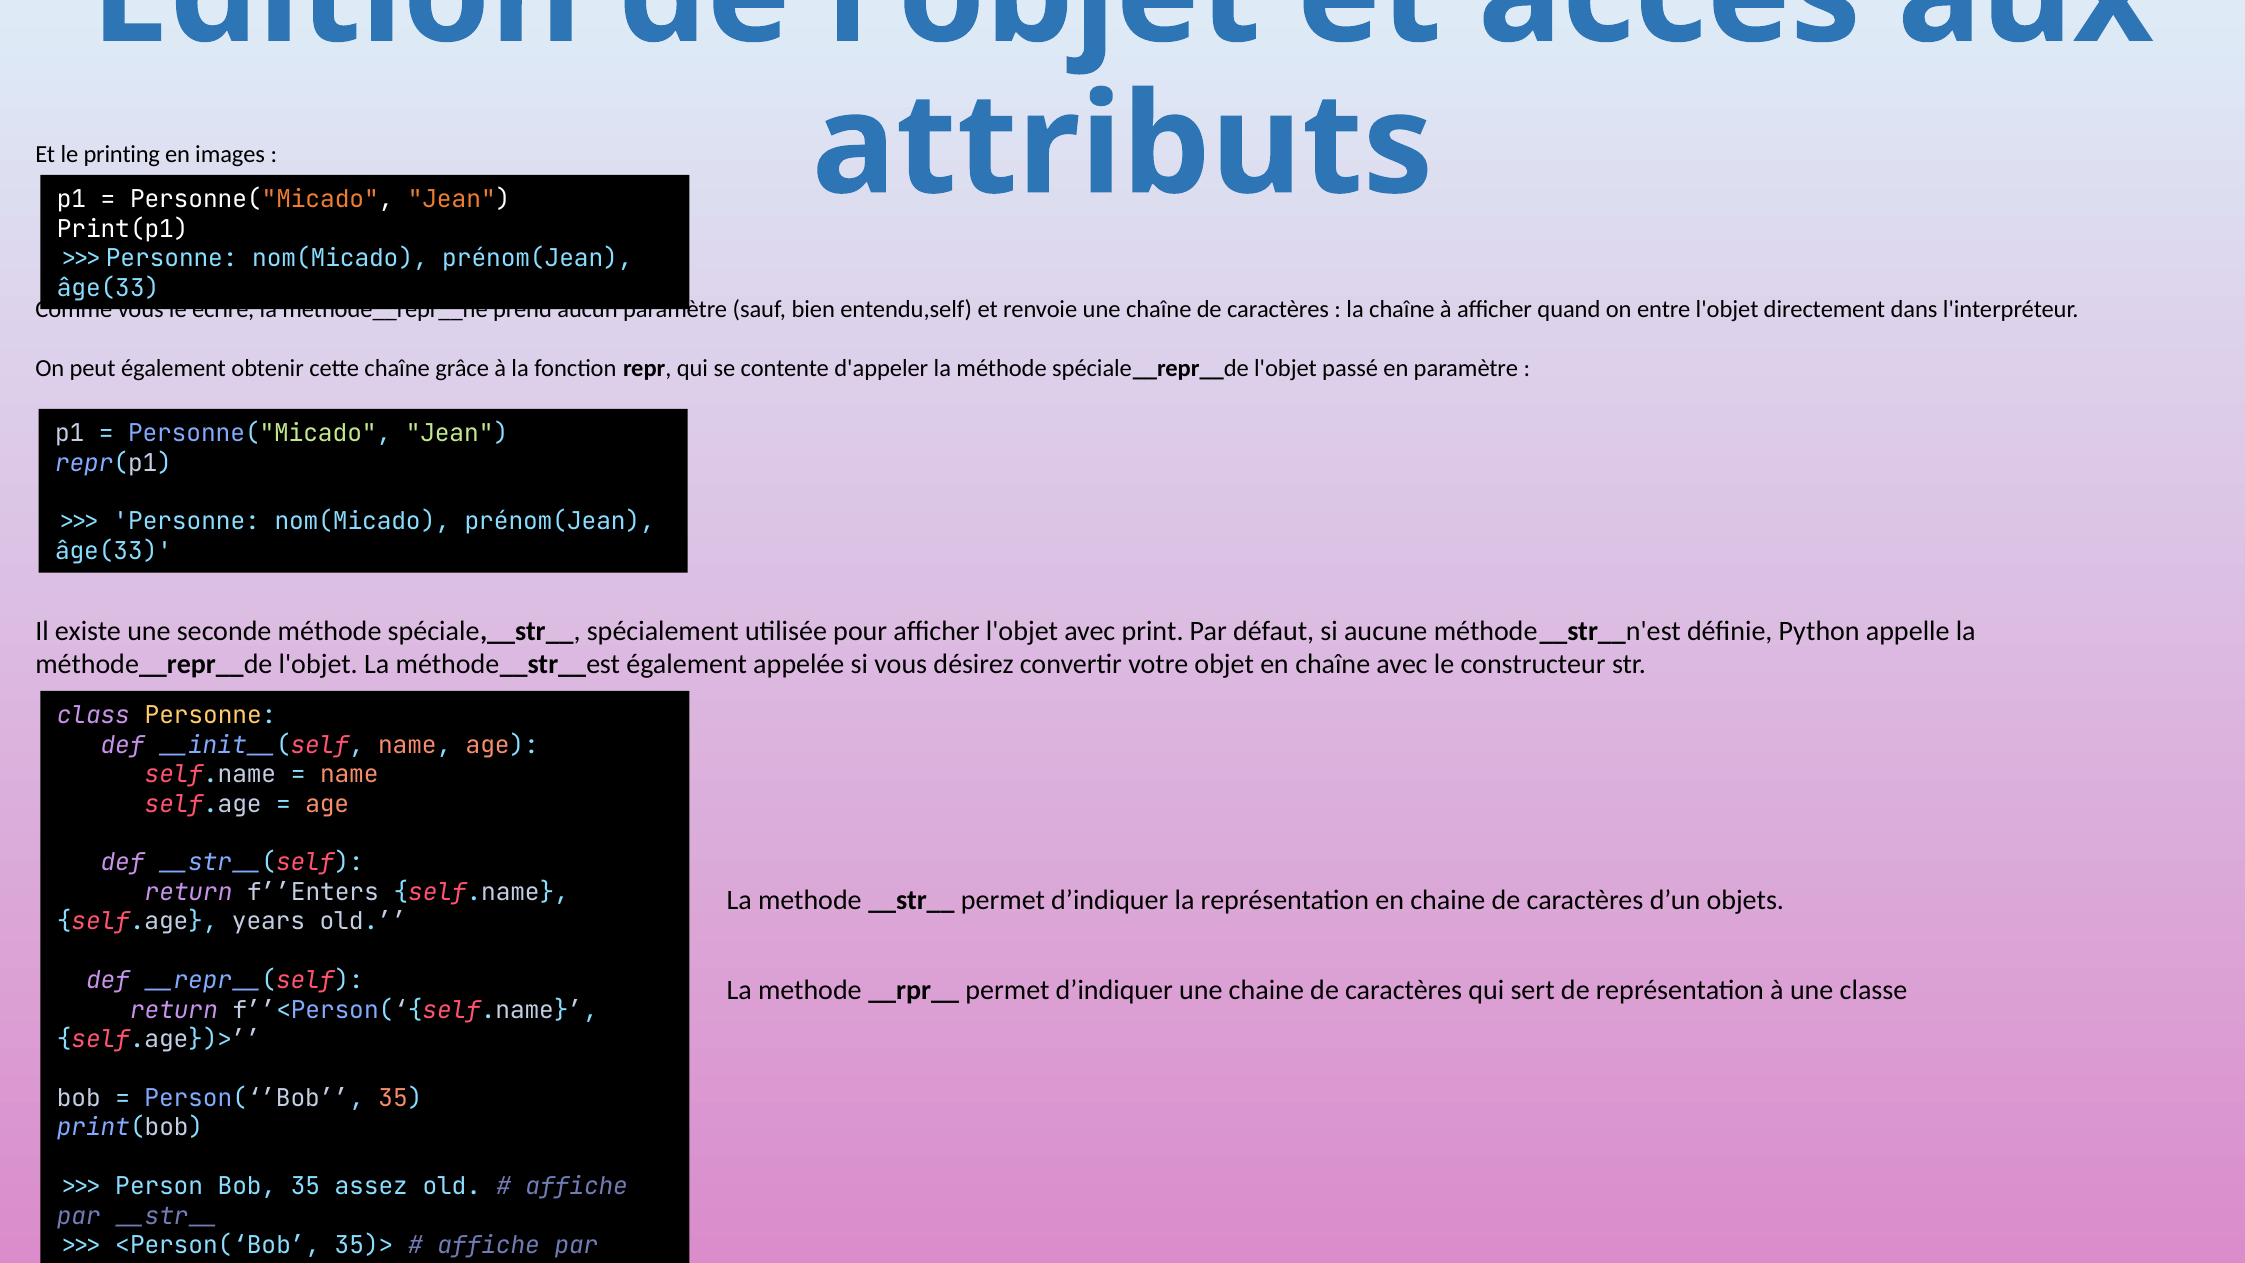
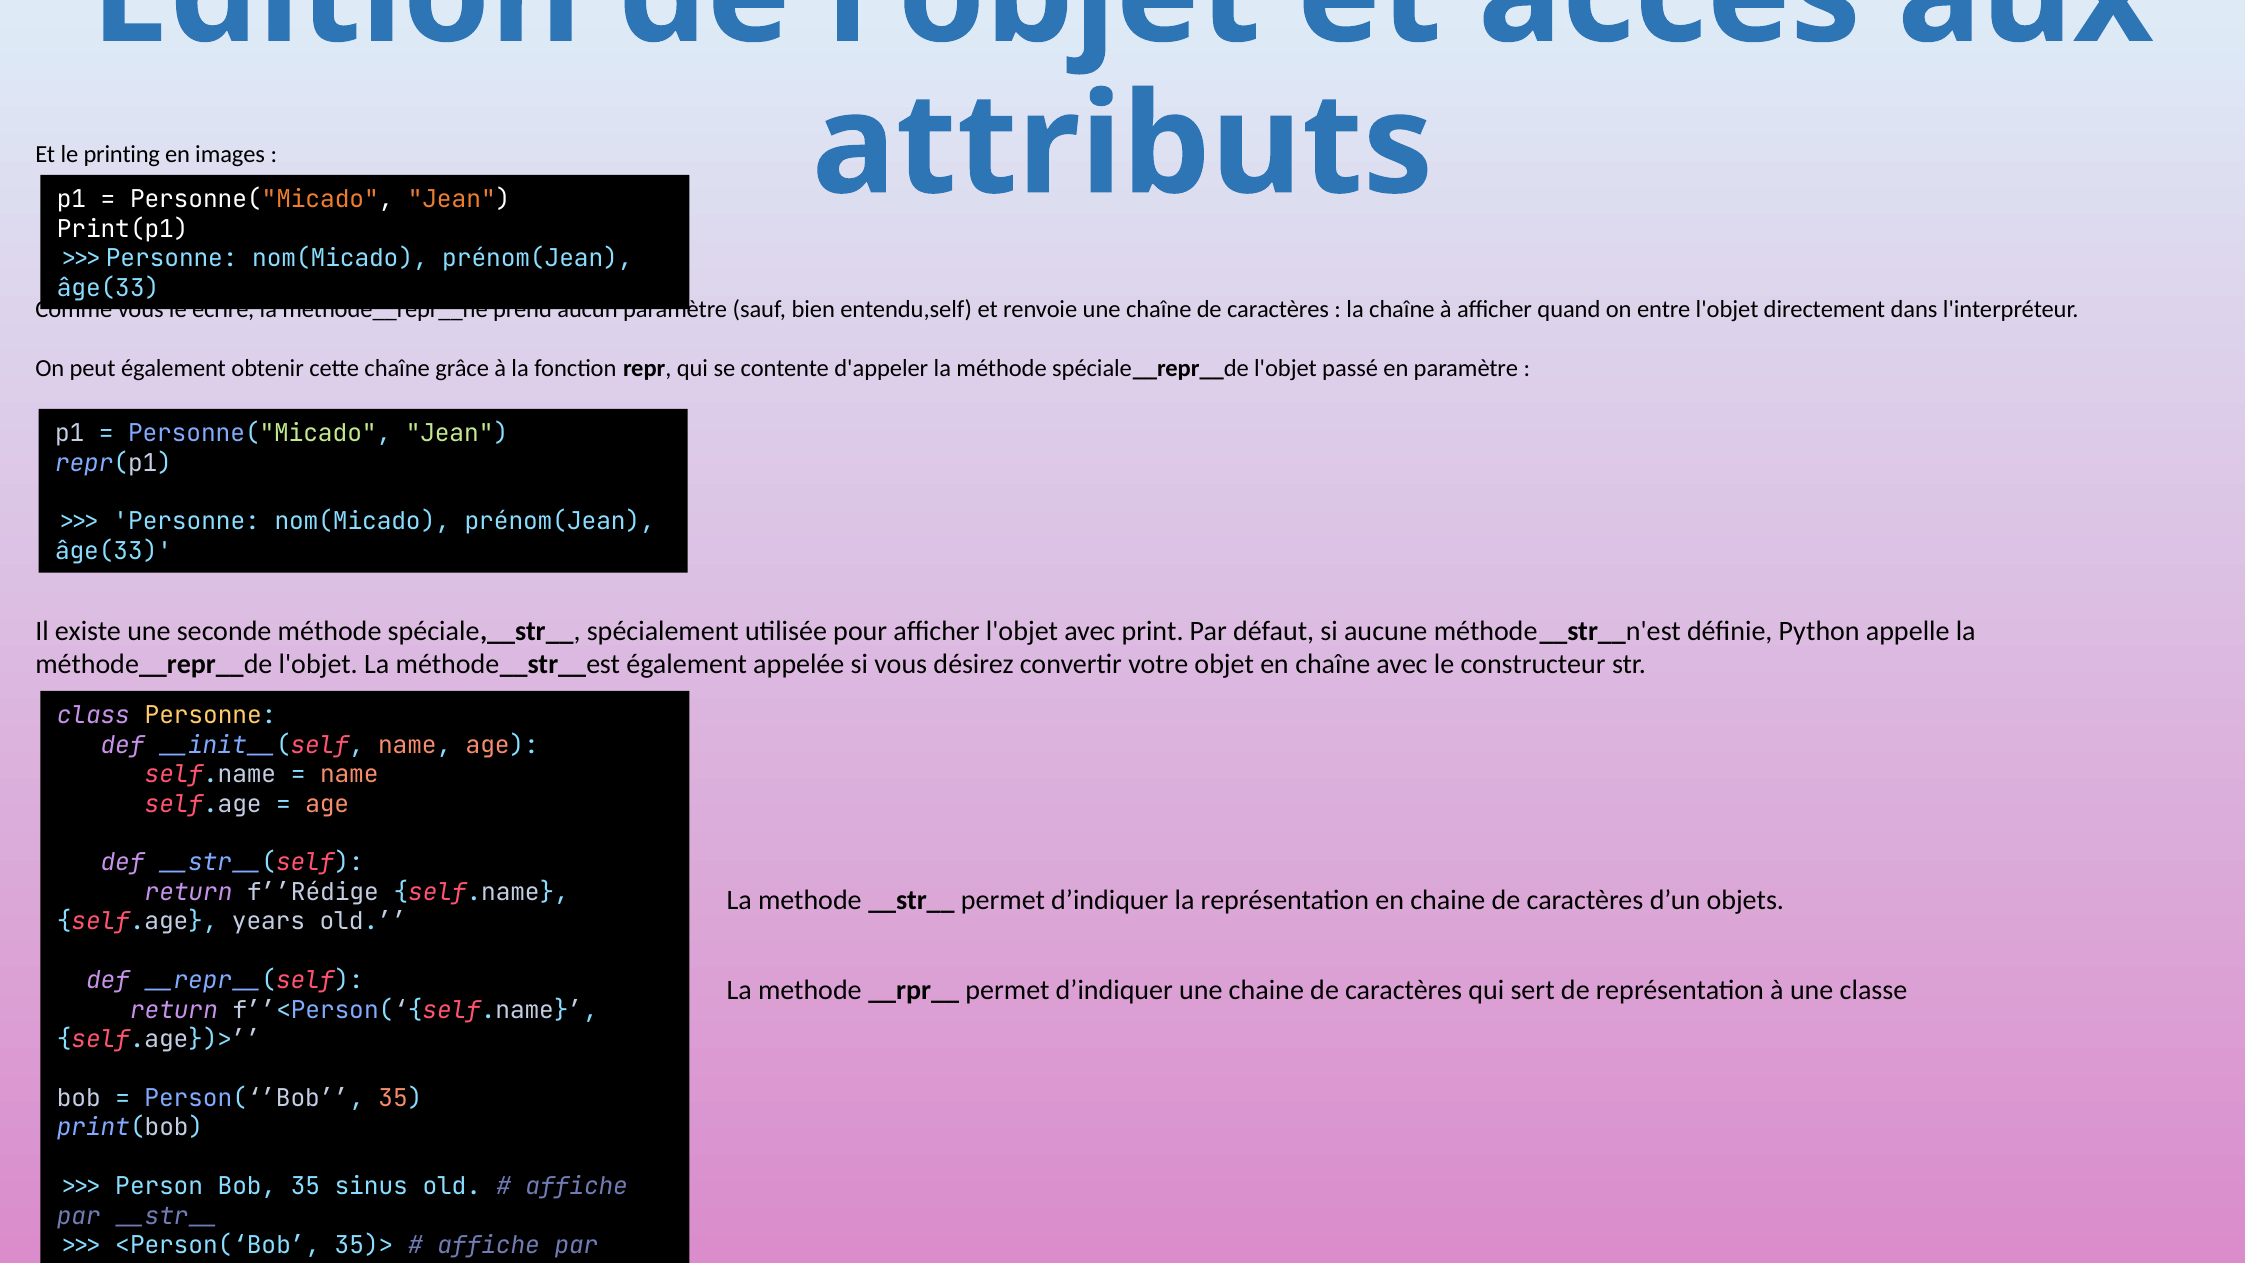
f’’Enters: f’’Enters -> f’’Rédige
assez: assez -> sinus
